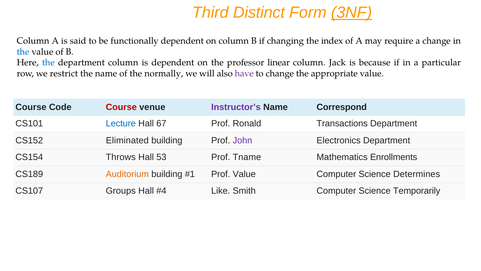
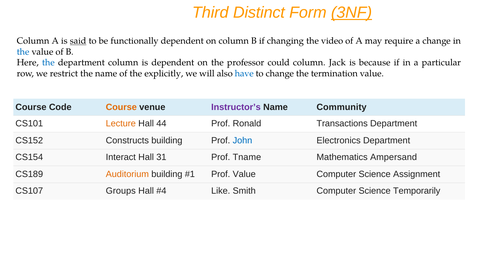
said underline: none -> present
index: index -> video
linear: linear -> could
normally: normally -> explicitly
have colour: purple -> blue
appropriate: appropriate -> termination
Course at (121, 107) colour: red -> orange
Correspond: Correspond -> Community
Lecture colour: blue -> orange
67: 67 -> 44
Eliminated: Eliminated -> Constructs
John colour: purple -> blue
Throws: Throws -> Interact
53: 53 -> 31
Enrollments: Enrollments -> Ampersand
Determines: Determines -> Assignment
